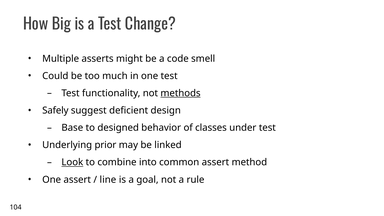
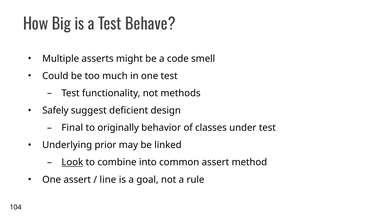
Change: Change -> Behave
methods underline: present -> none
Base: Base -> Final
designed: designed -> originally
